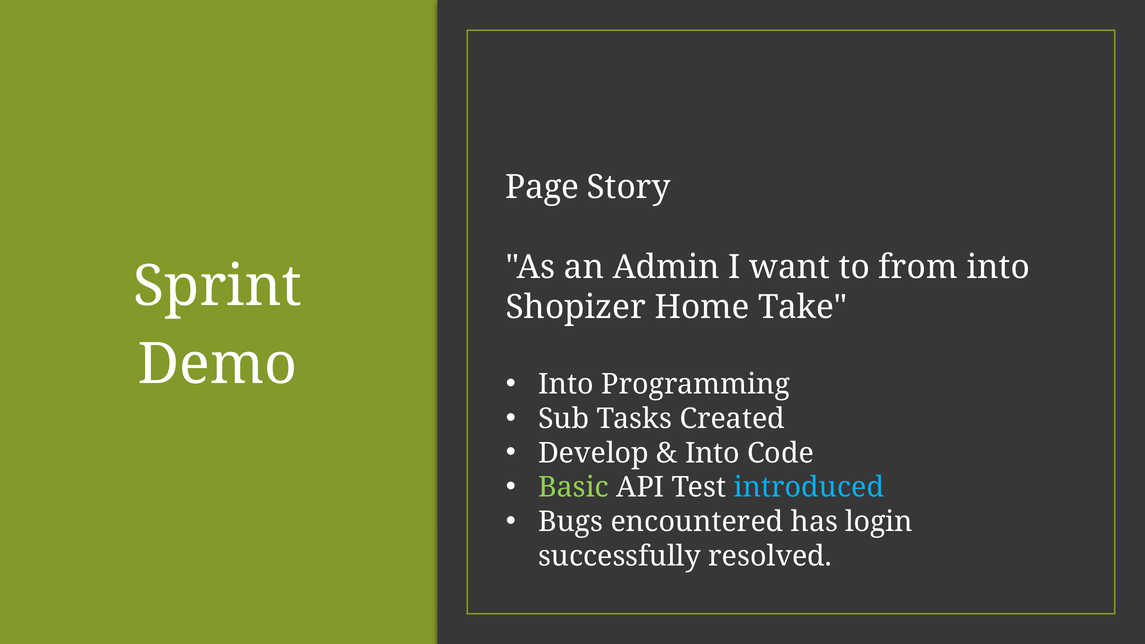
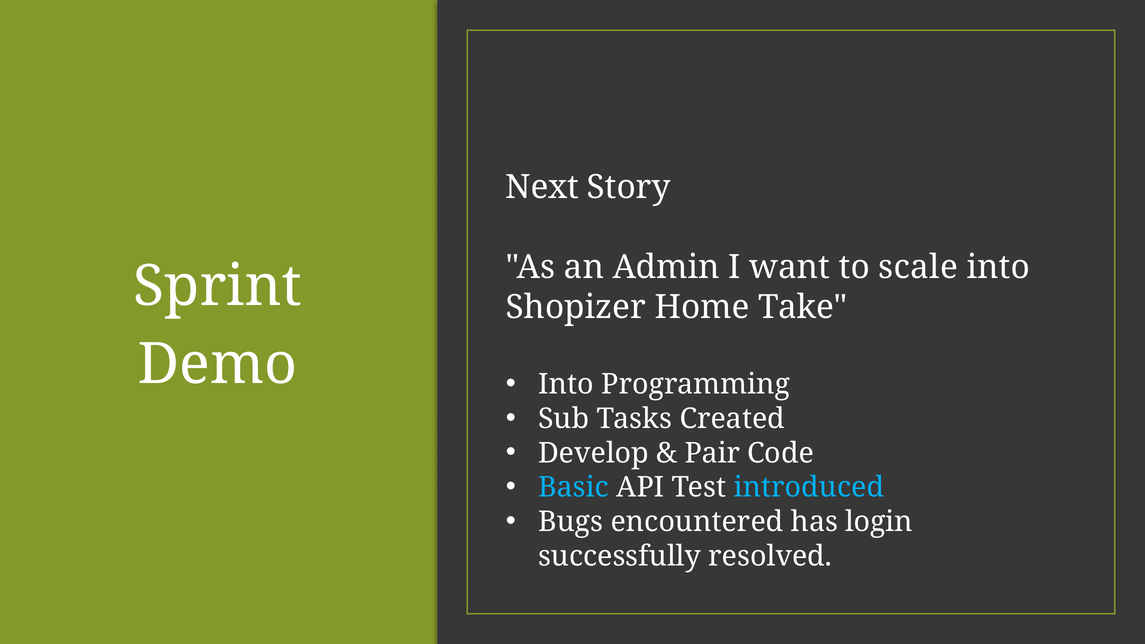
Page: Page -> Next
from: from -> scale
Into at (712, 453): Into -> Pair
Basic colour: light green -> light blue
